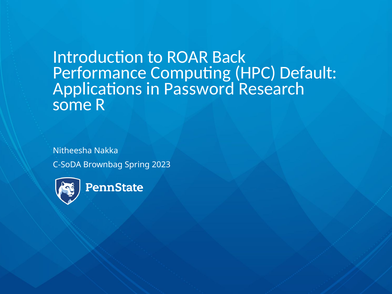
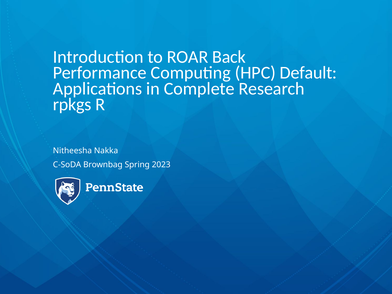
Password: Password -> Complete
some: some -> rpkgs
